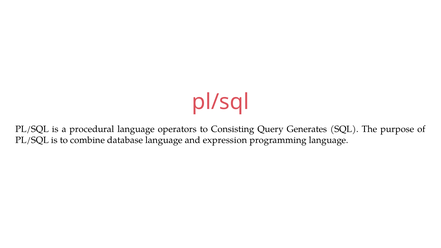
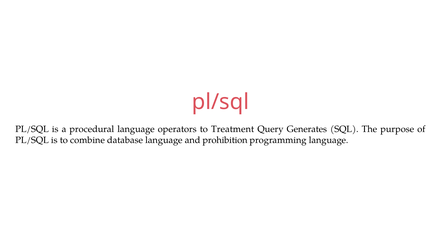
Consisting: Consisting -> Treatment
expression: expression -> prohibition
